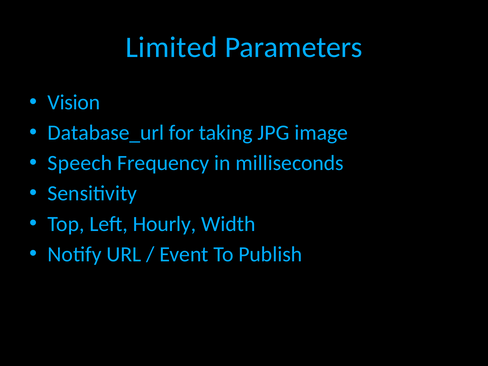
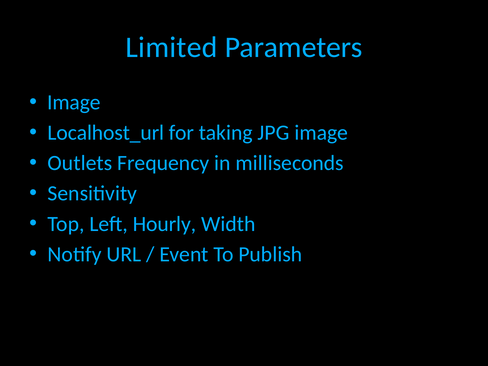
Vision at (74, 102): Vision -> Image
Database_url: Database_url -> Localhost_url
Speech: Speech -> Outlets
